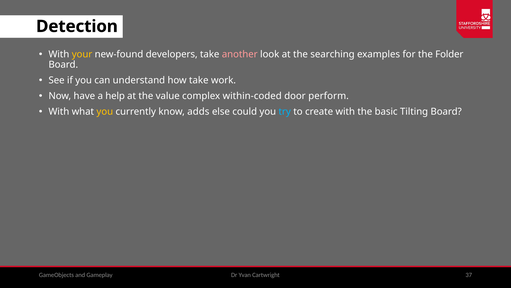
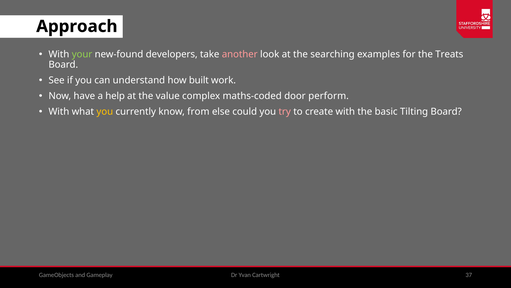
Detection: Detection -> Approach
your colour: yellow -> light green
Folder: Folder -> Treats
how take: take -> built
within-coded: within-coded -> maths-coded
adds: adds -> from
try colour: light blue -> pink
